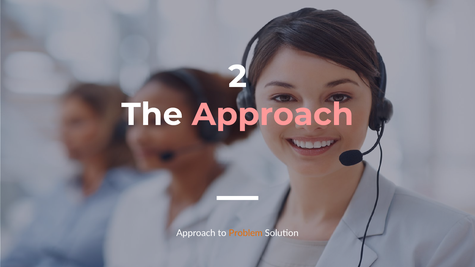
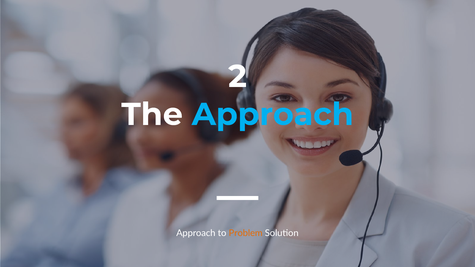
Approach at (273, 115) colour: pink -> light blue
